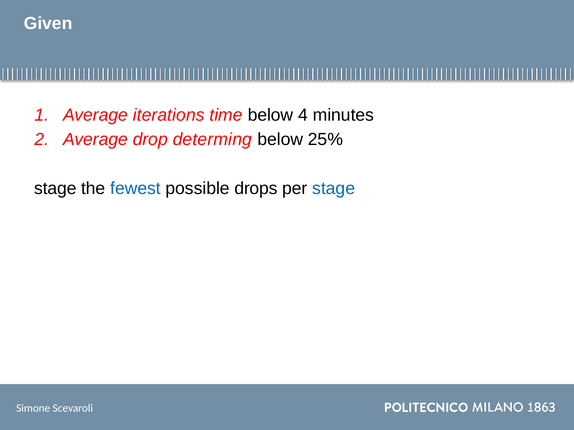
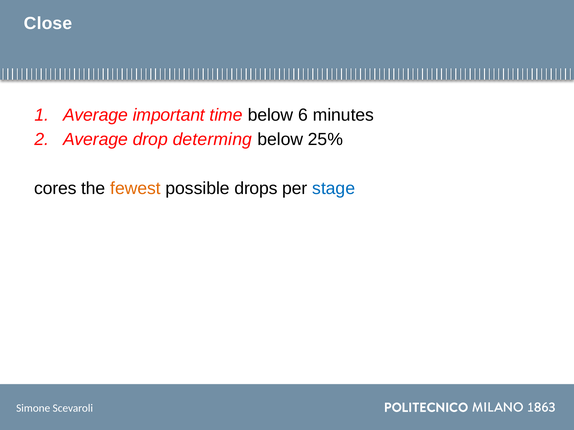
Given: Given -> Close
iterations: iterations -> important
4: 4 -> 6
stage at (55, 189): stage -> cores
fewest colour: blue -> orange
